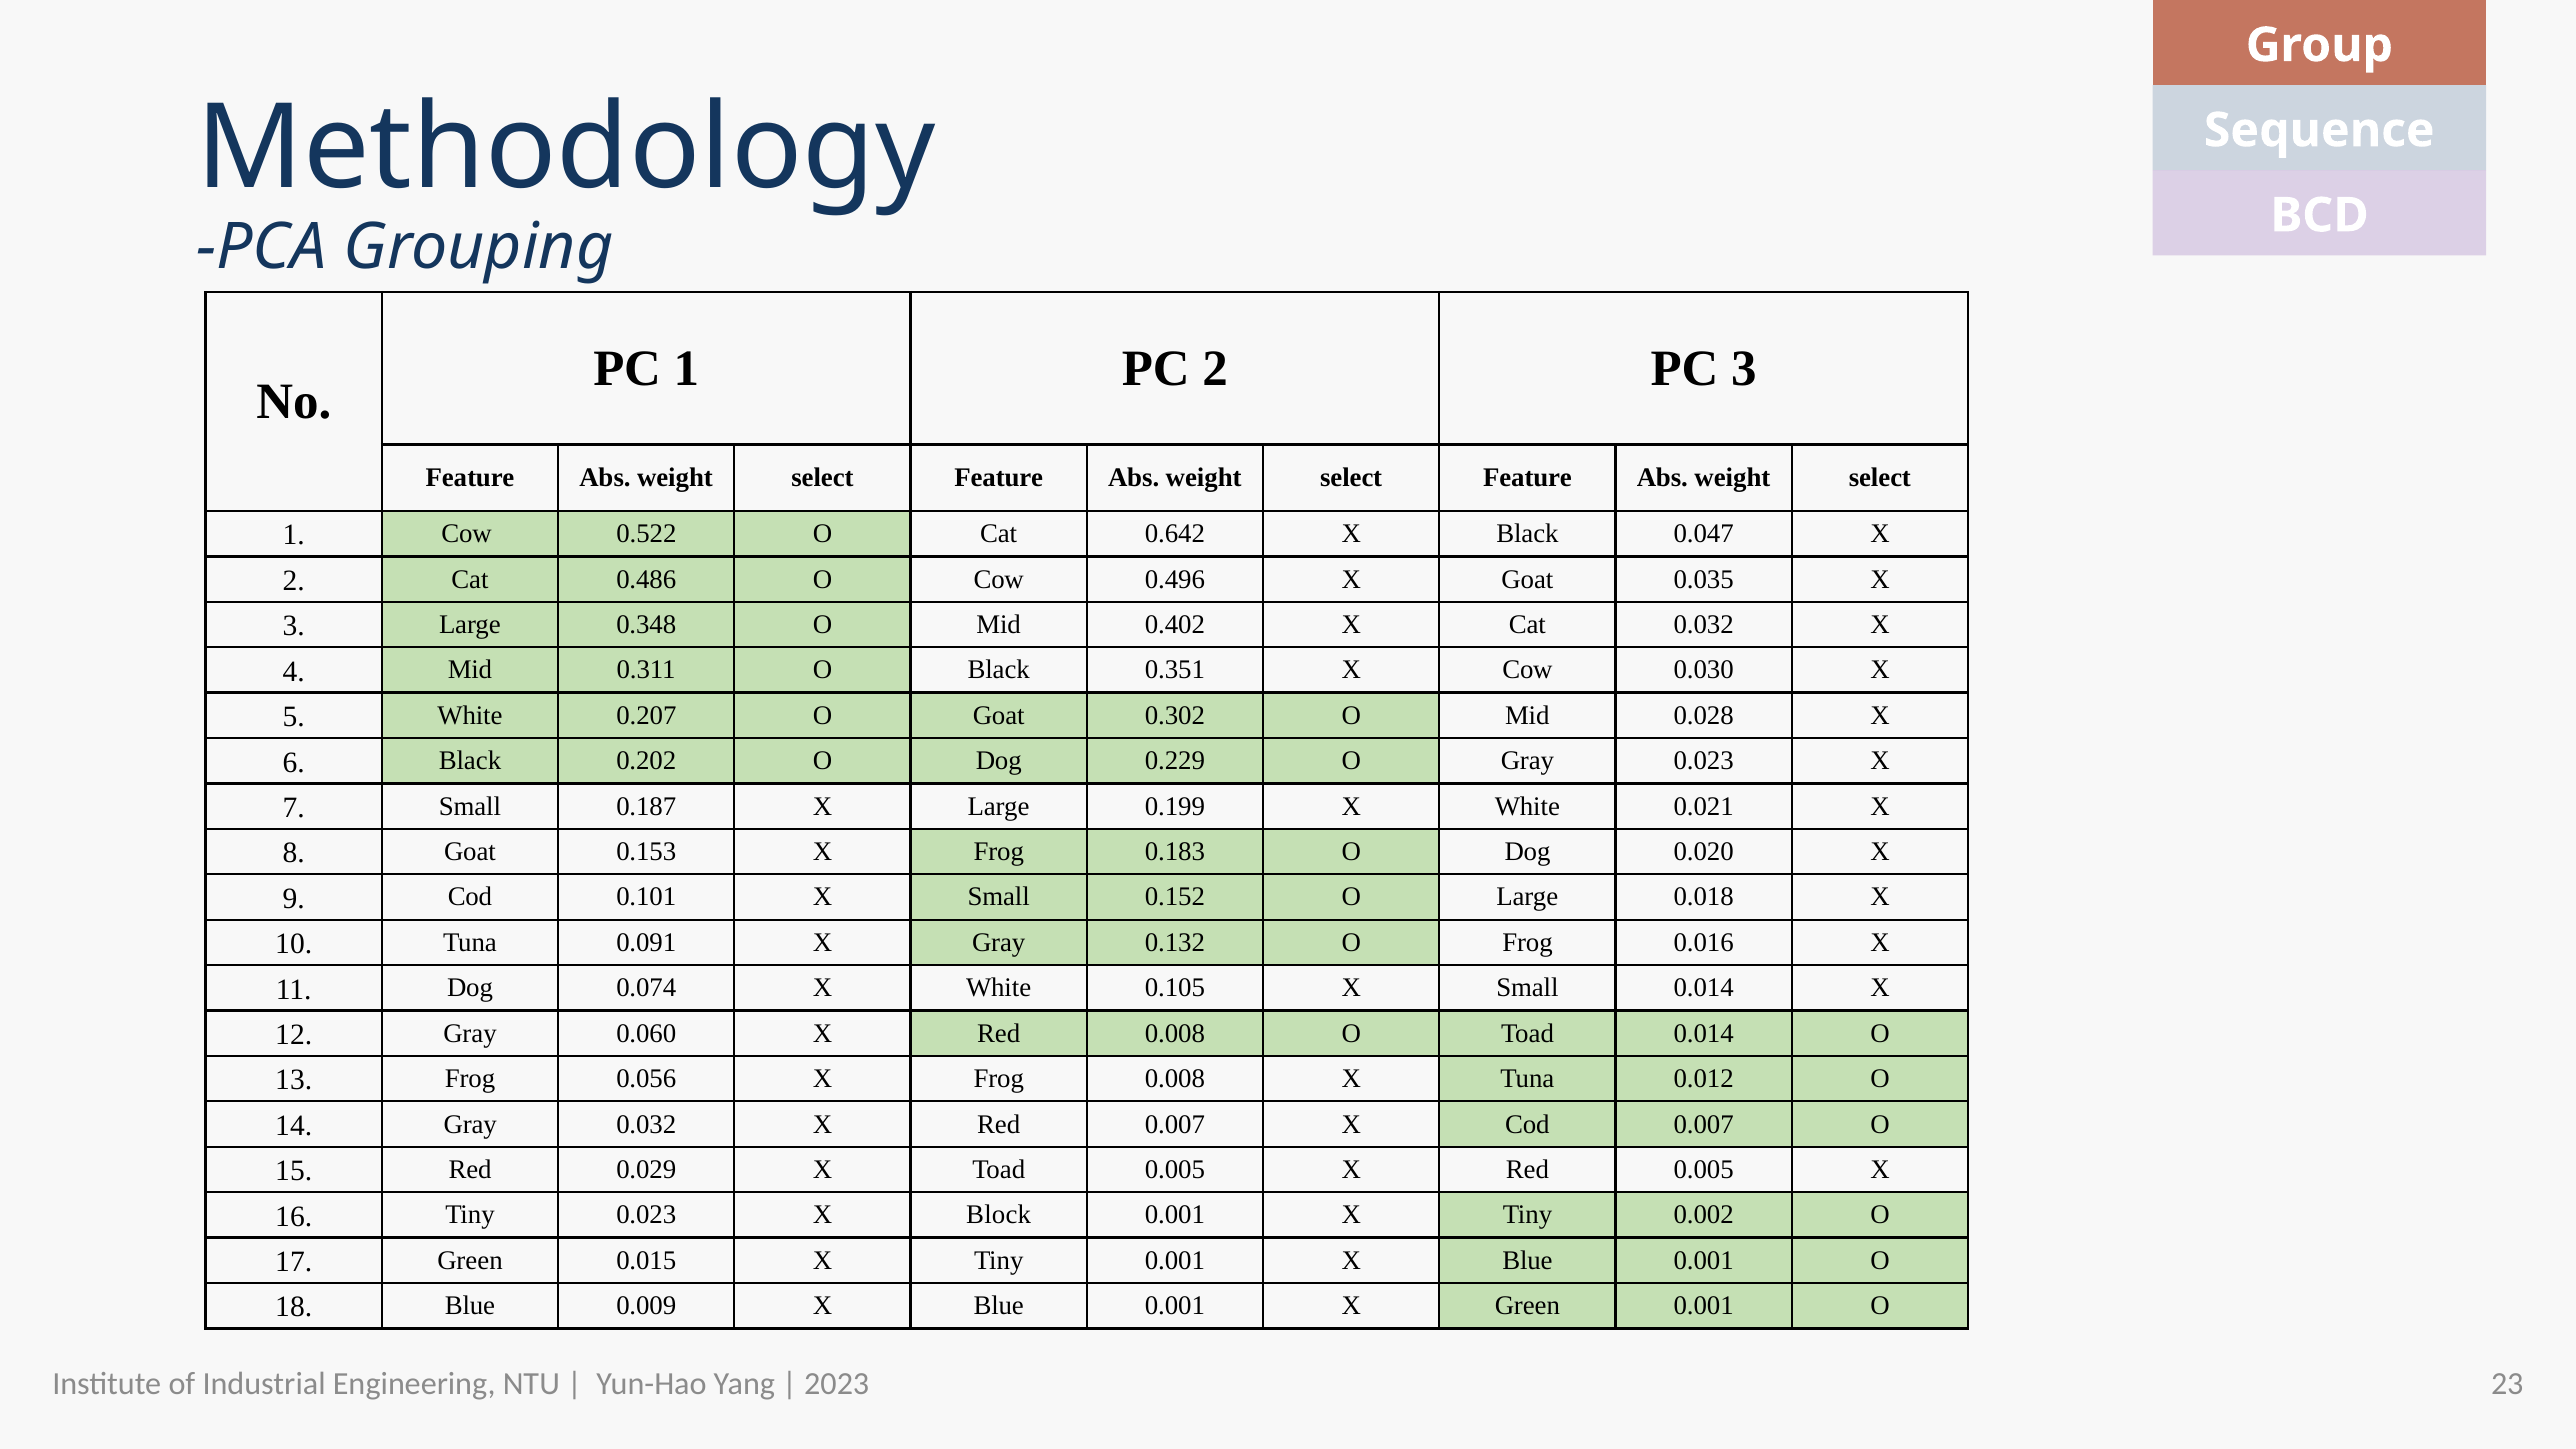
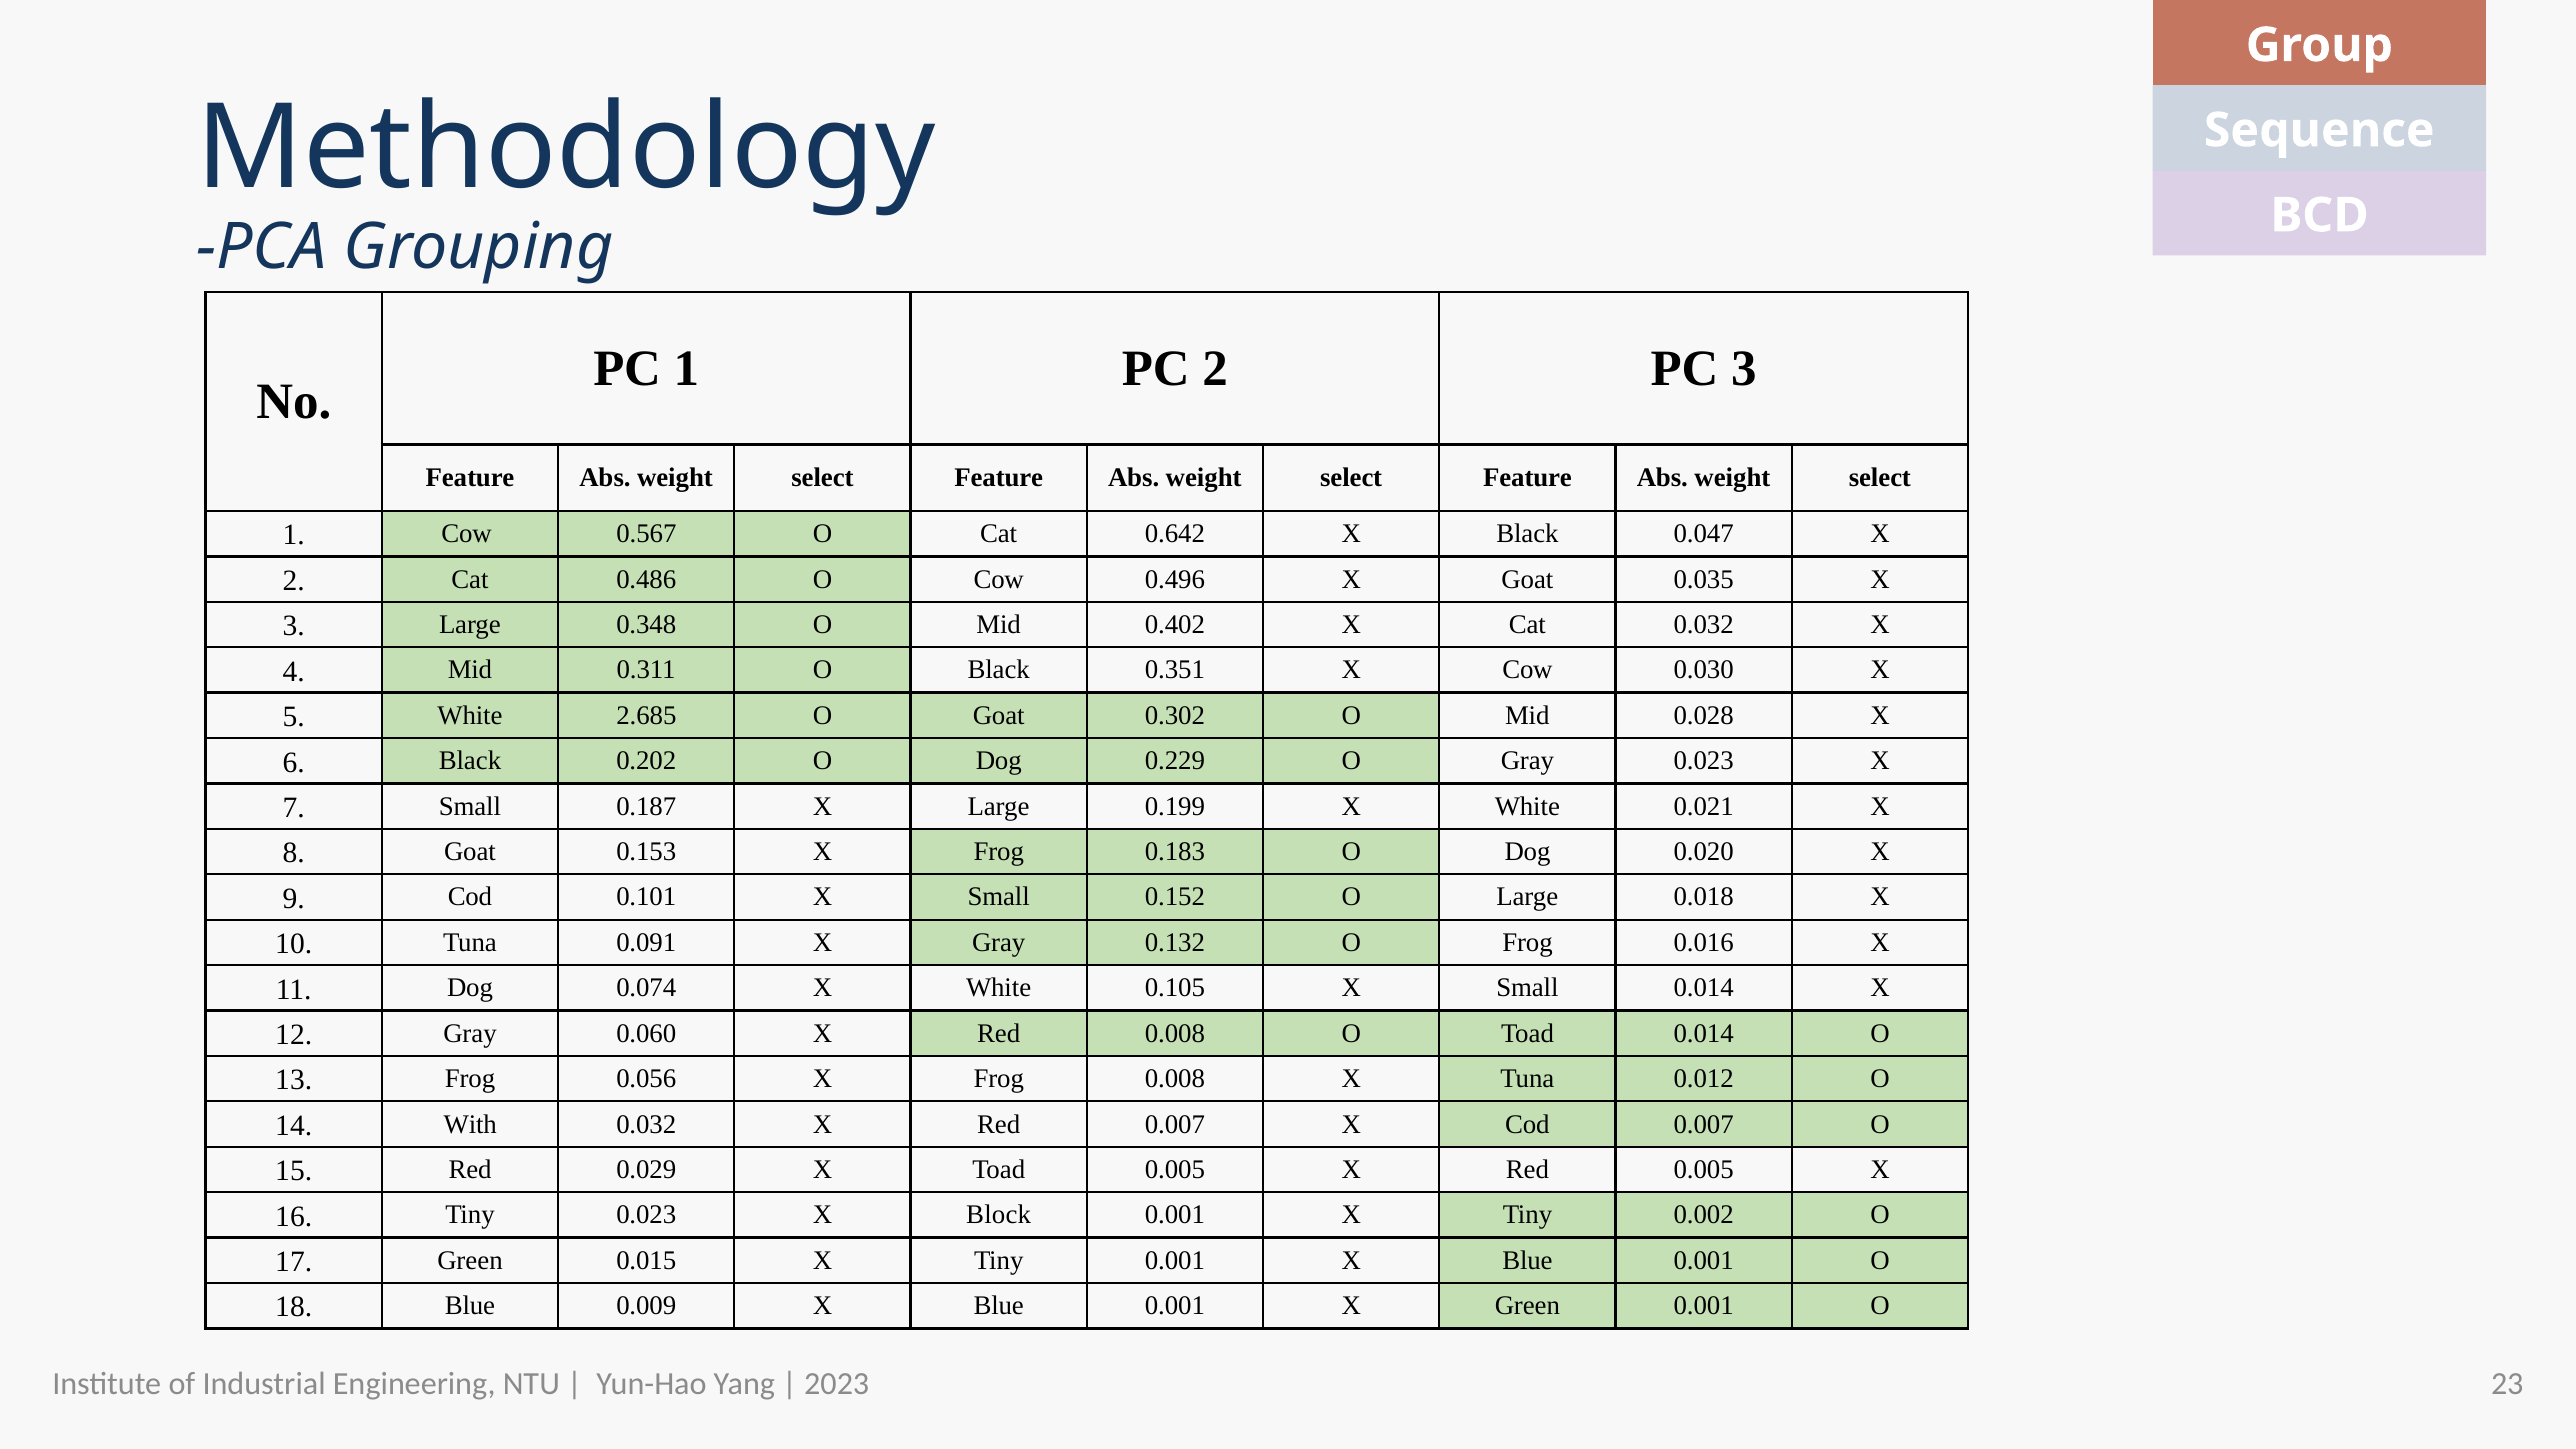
0.522: 0.522 -> 0.567
0.207: 0.207 -> 2.685
14 Gray: Gray -> With
